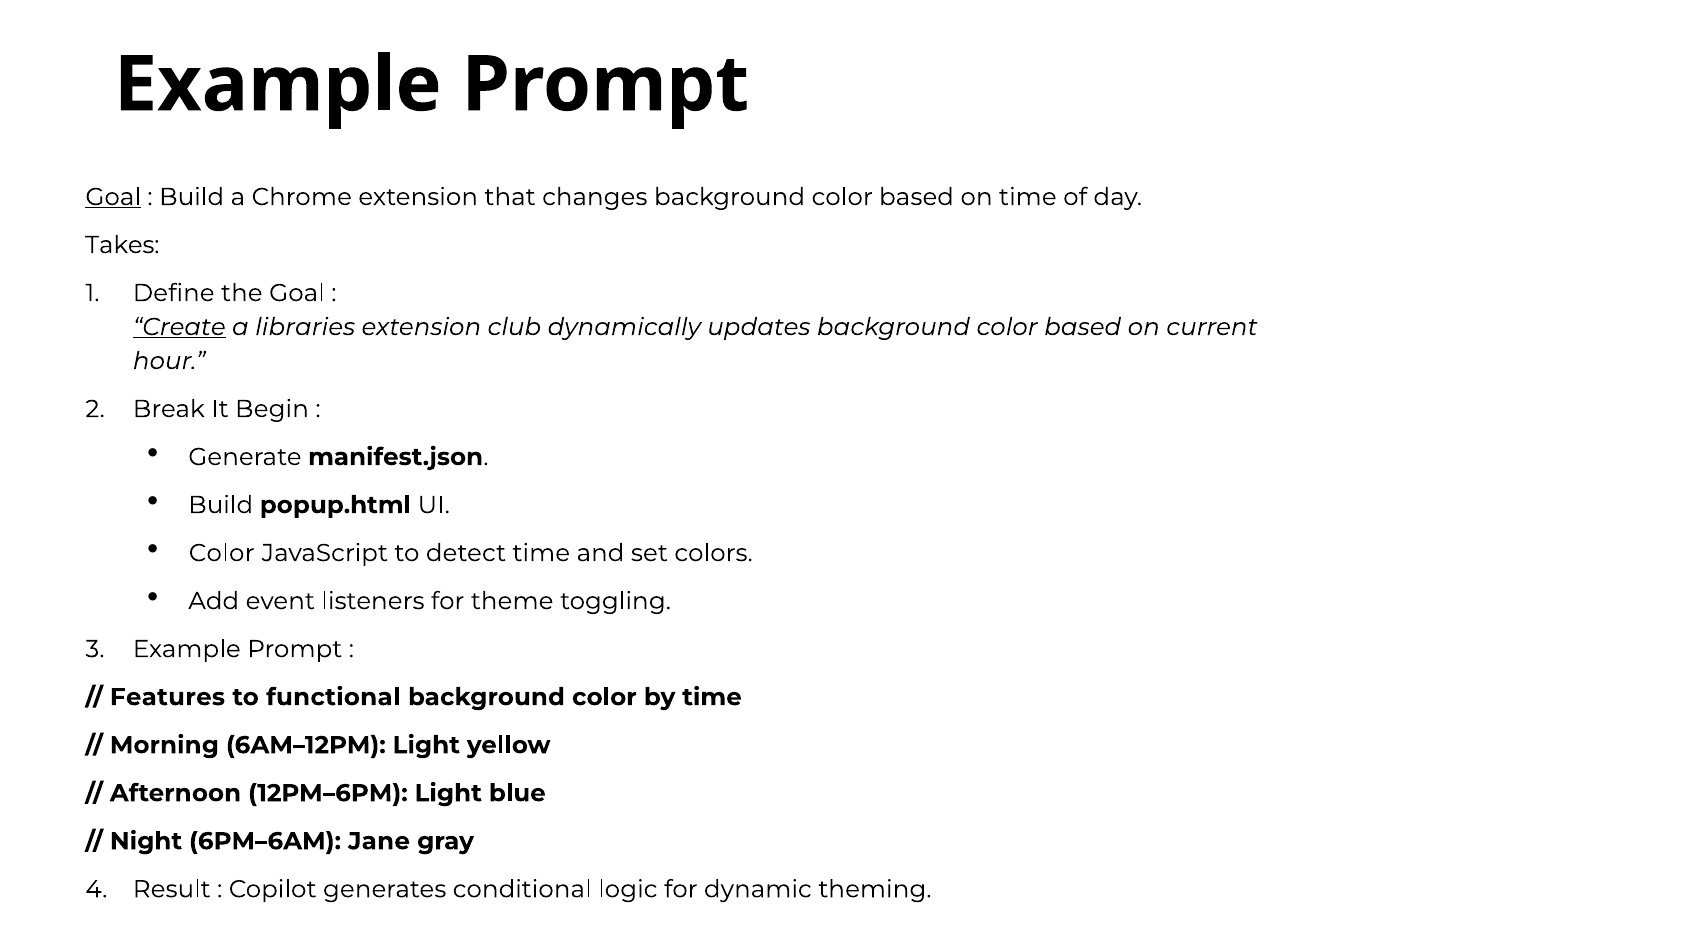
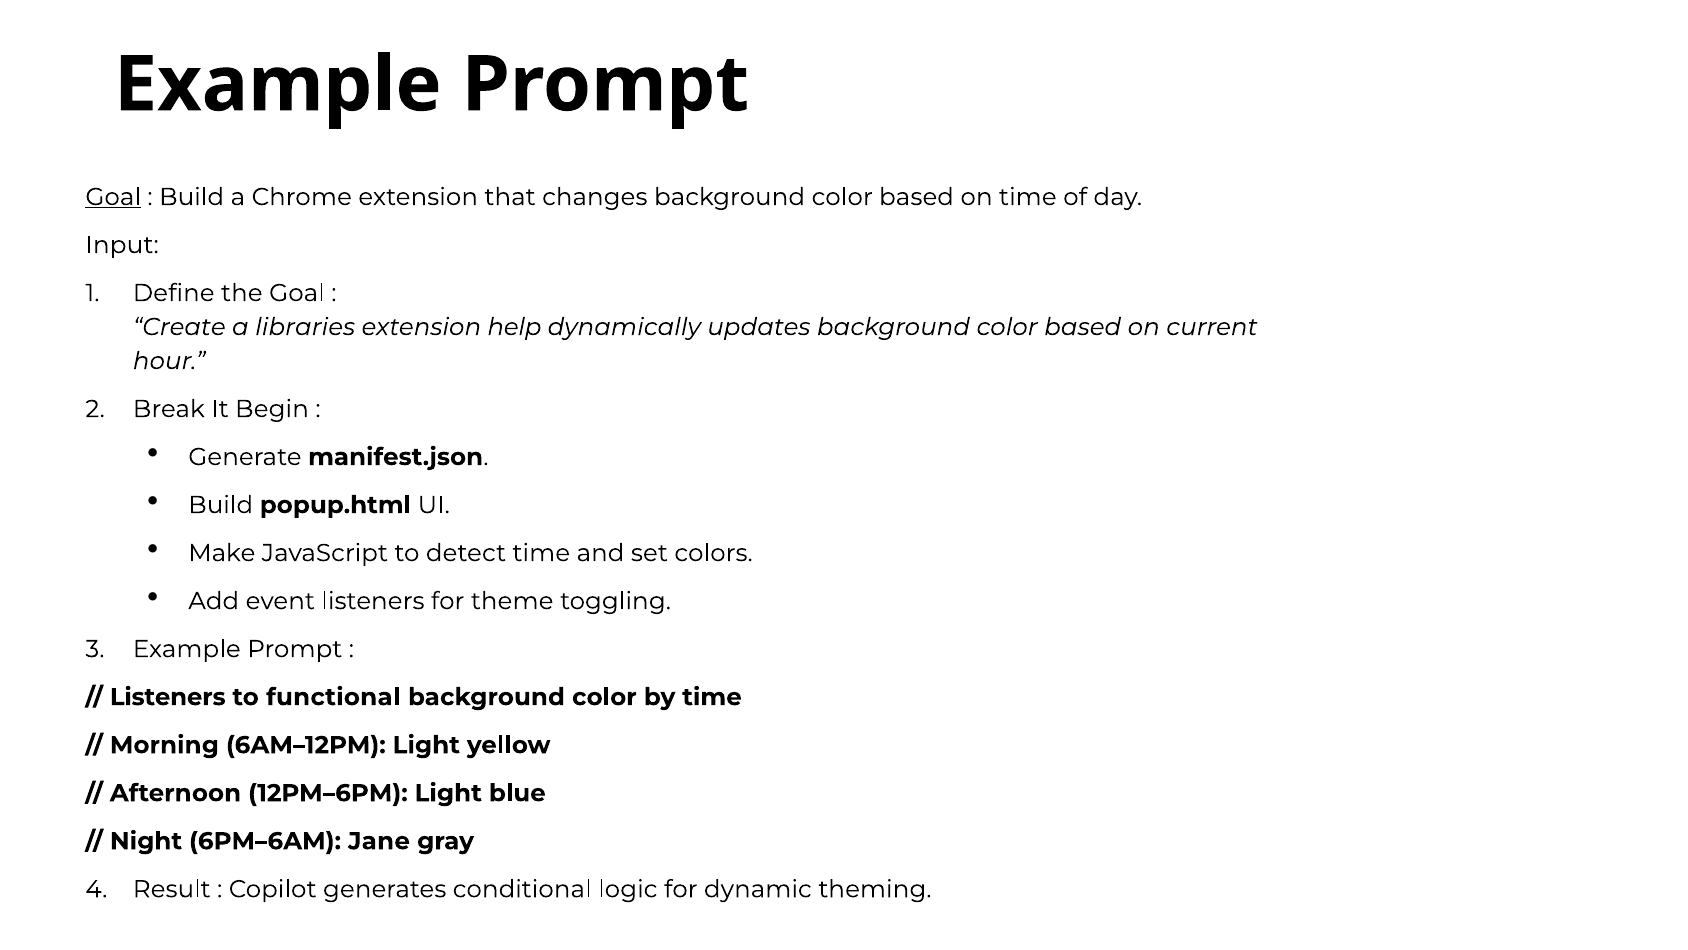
Takes: Takes -> Input
Create underline: present -> none
club: club -> help
Color at (222, 553): Color -> Make
Features at (167, 697): Features -> Listeners
